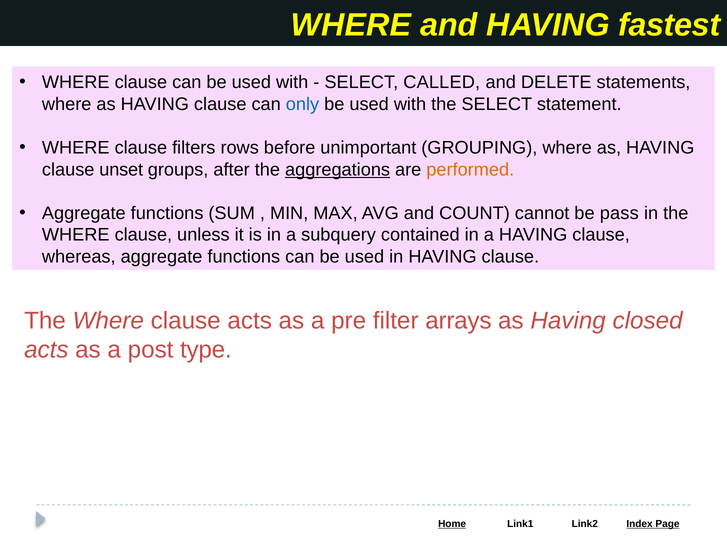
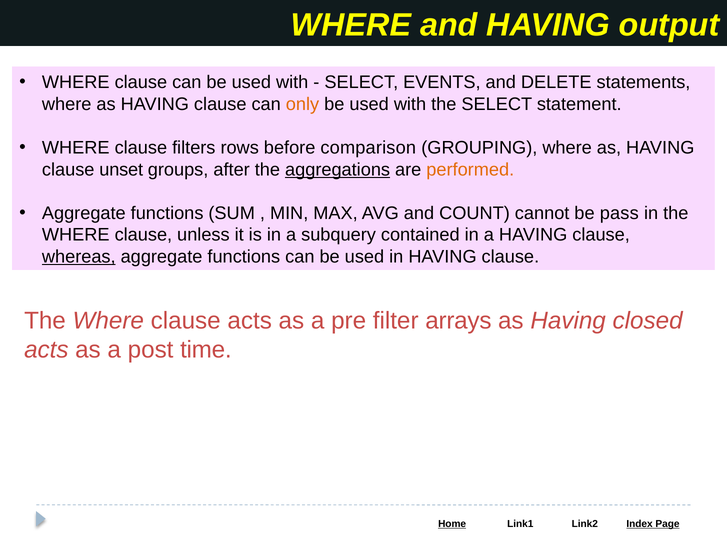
fastest: fastest -> output
CALLED: CALLED -> EVENTS
only colour: blue -> orange
unimportant: unimportant -> comparison
whereas underline: none -> present
type: type -> time
